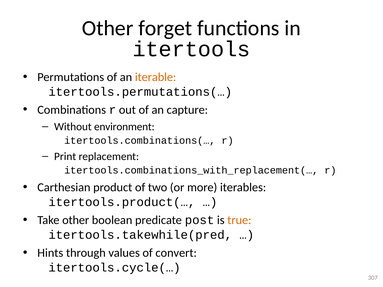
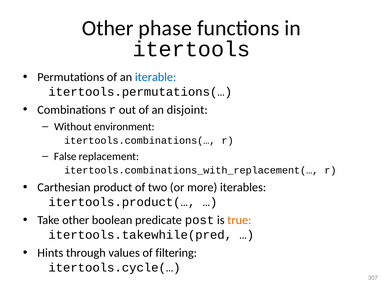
forget: forget -> phase
iterable colour: orange -> blue
capture: capture -> disjoint
Print: Print -> False
convert: convert -> filtering
